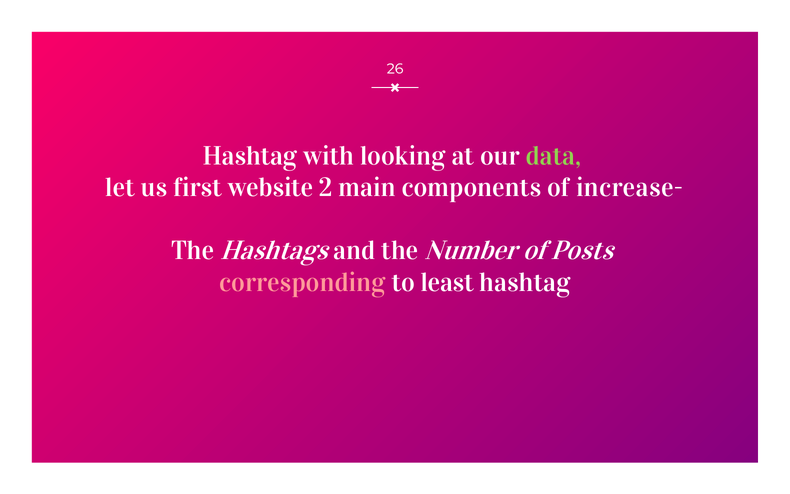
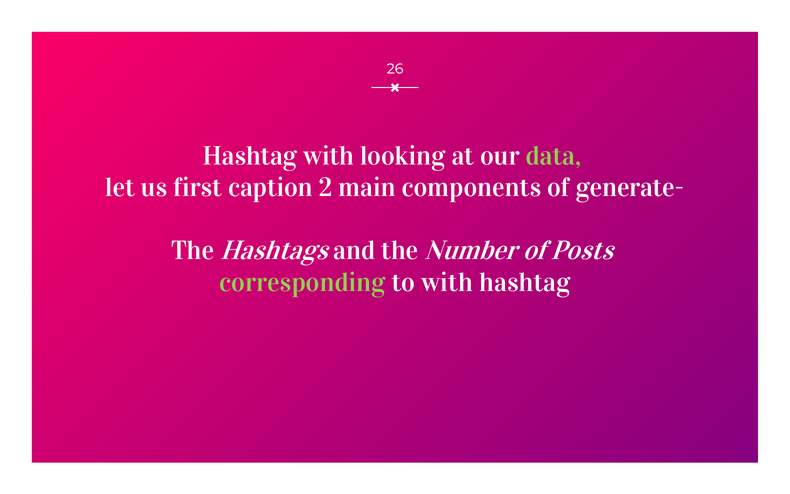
website: website -> caption
increase-: increase- -> generate-
corresponding colour: pink -> light green
to least: least -> with
